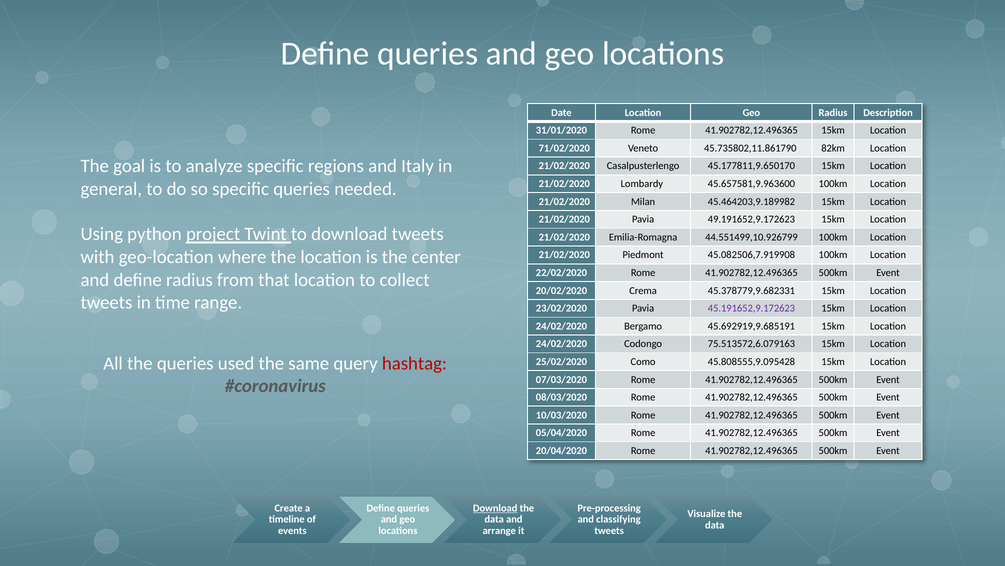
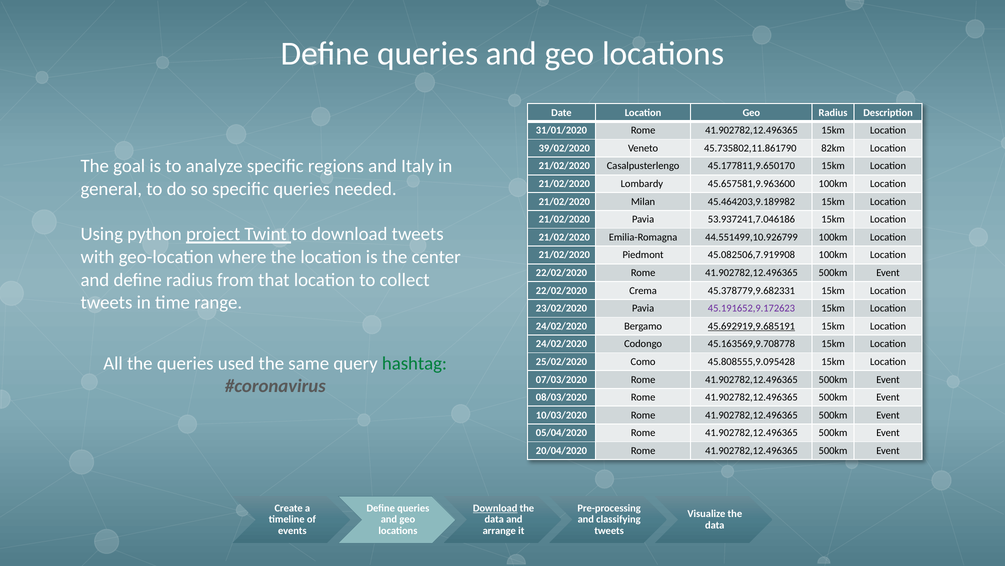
71/02/2020: 71/02/2020 -> 39/02/2020
49.191652,9.172623: 49.191652,9.172623 -> 53.937241,7.046186
20/02/2020 at (561, 290): 20/02/2020 -> 22/02/2020
45.692919,9.685191 underline: none -> present
75.513572,6.079163: 75.513572,6.079163 -> 45.163569,9.708778
hashtag colour: red -> green
